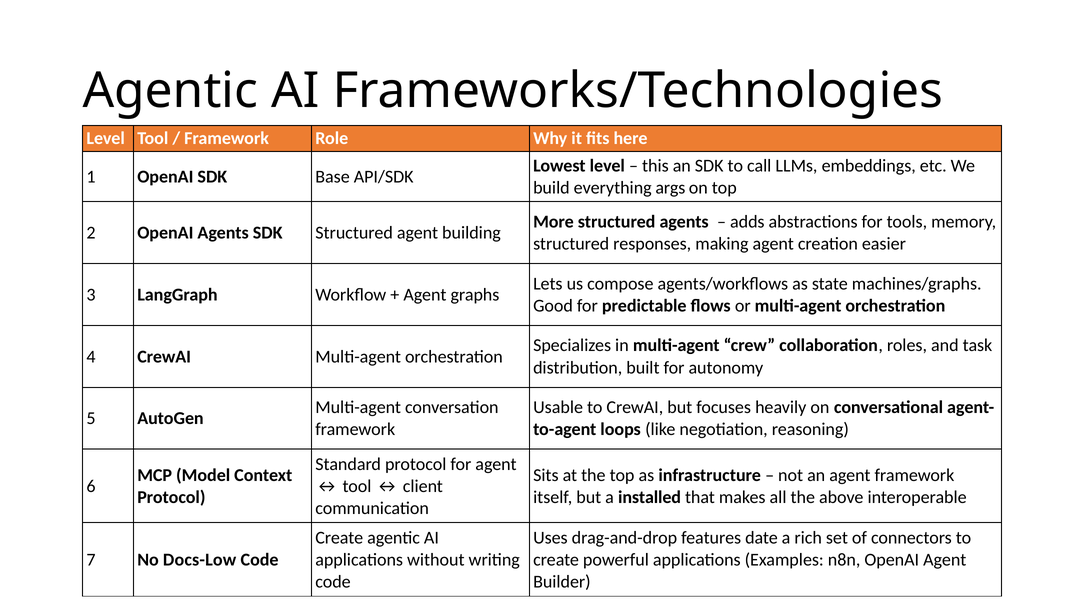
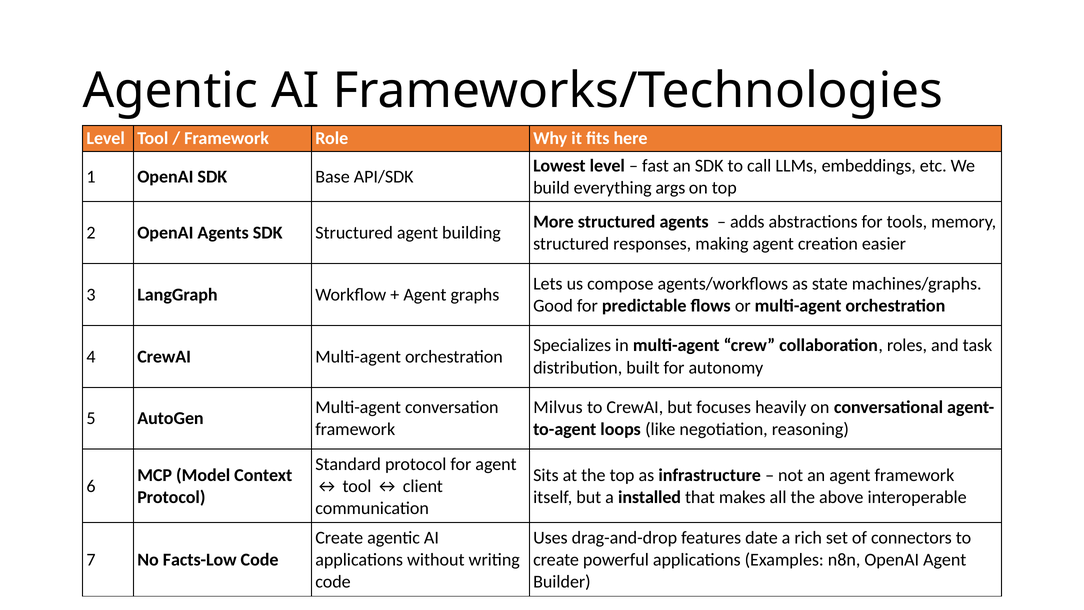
this: this -> fast
Usable: Usable -> Milvus
Docs-Low: Docs-Low -> Facts-Low
